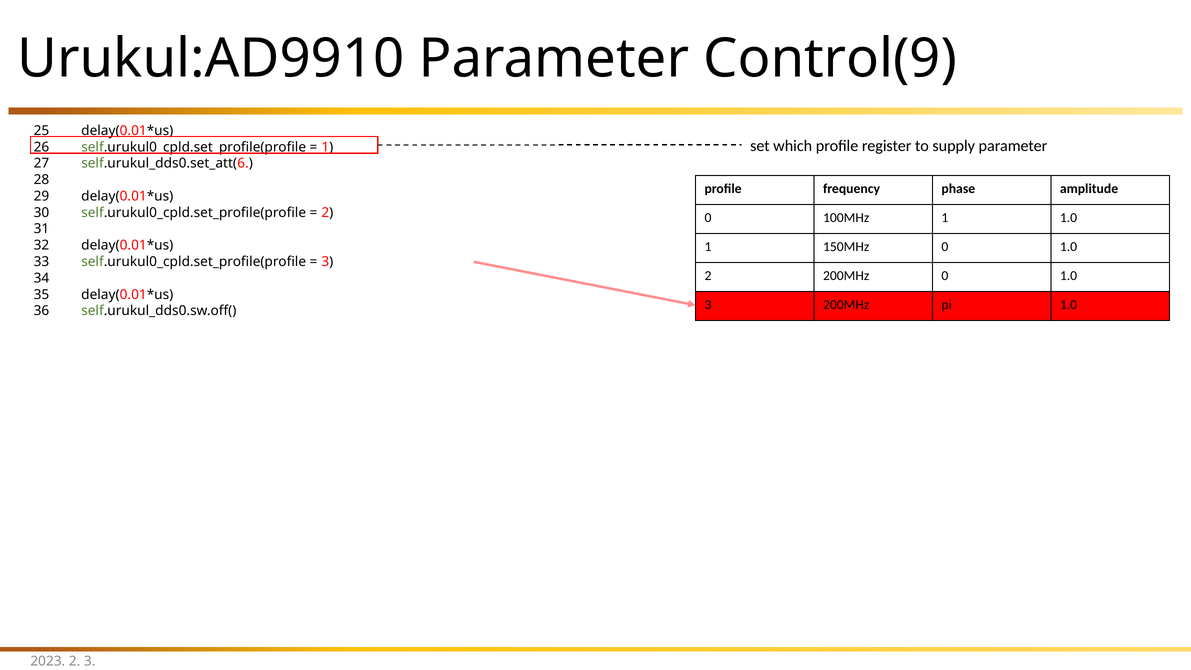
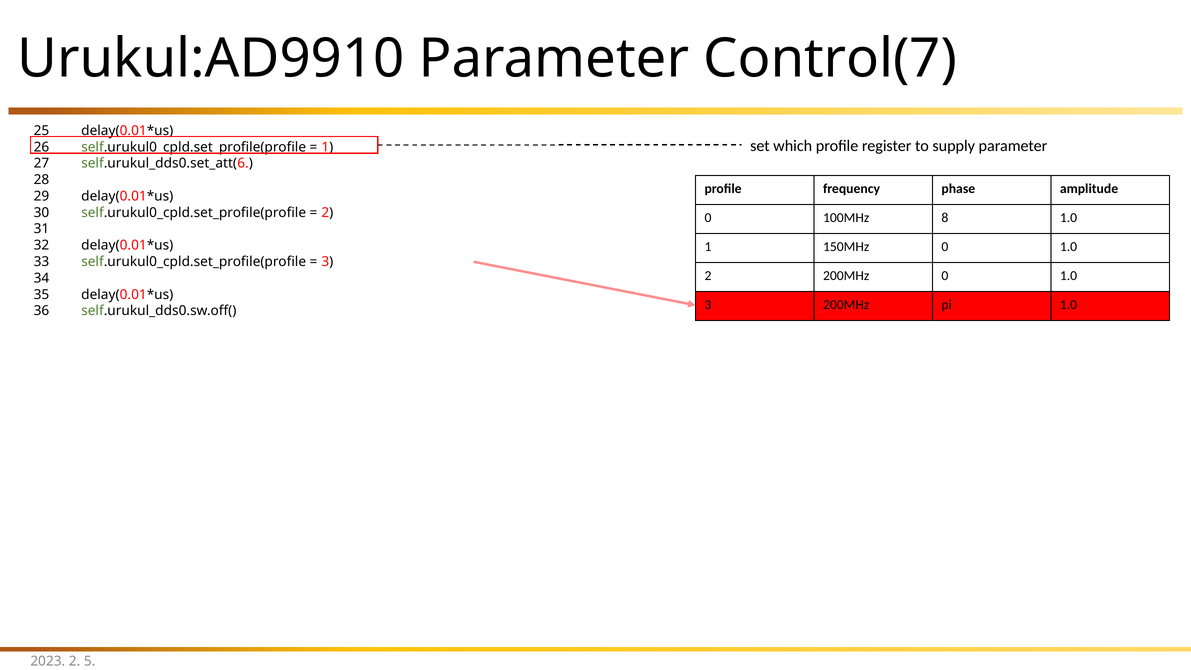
Control(9: Control(9 -> Control(7
100MHz 1: 1 -> 8
2 3: 3 -> 5
